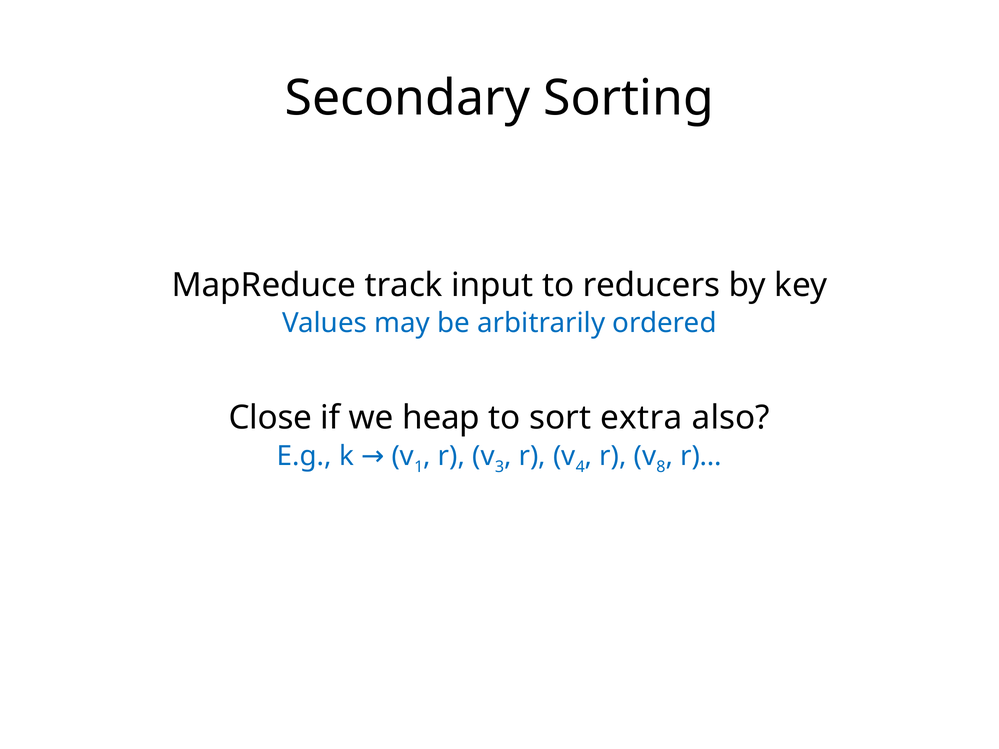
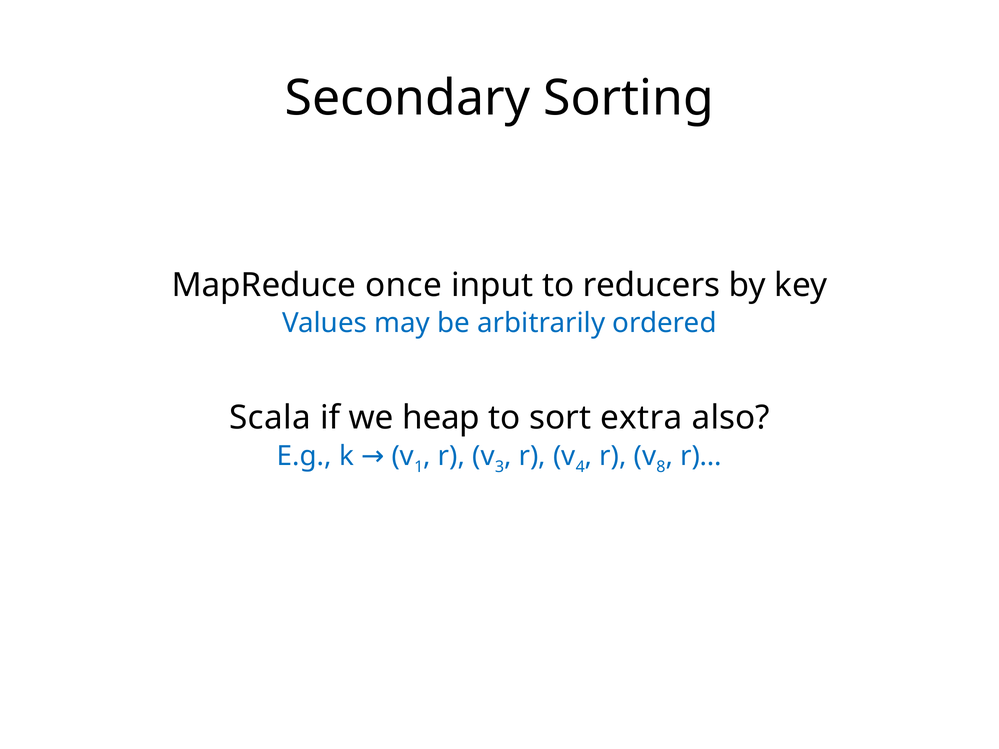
track: track -> once
Close: Close -> Scala
